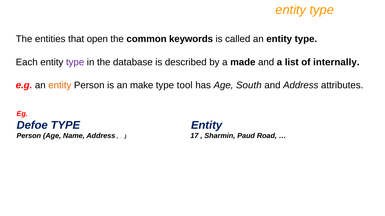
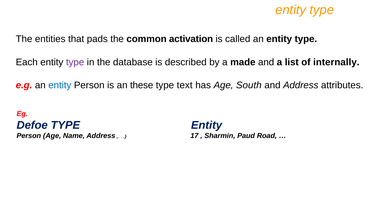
open: open -> pads
keywords: keywords -> activation
entity at (60, 85) colour: orange -> blue
make: make -> these
tool: tool -> text
